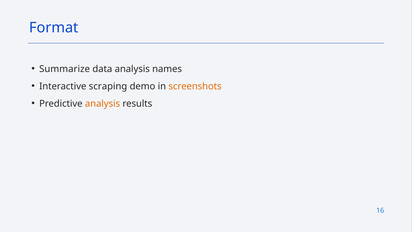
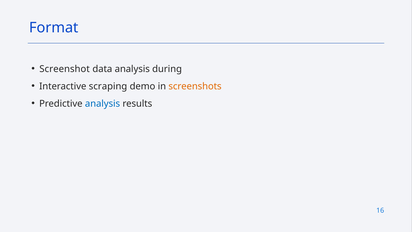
Summarize: Summarize -> Screenshot
names: names -> during
analysis at (103, 104) colour: orange -> blue
